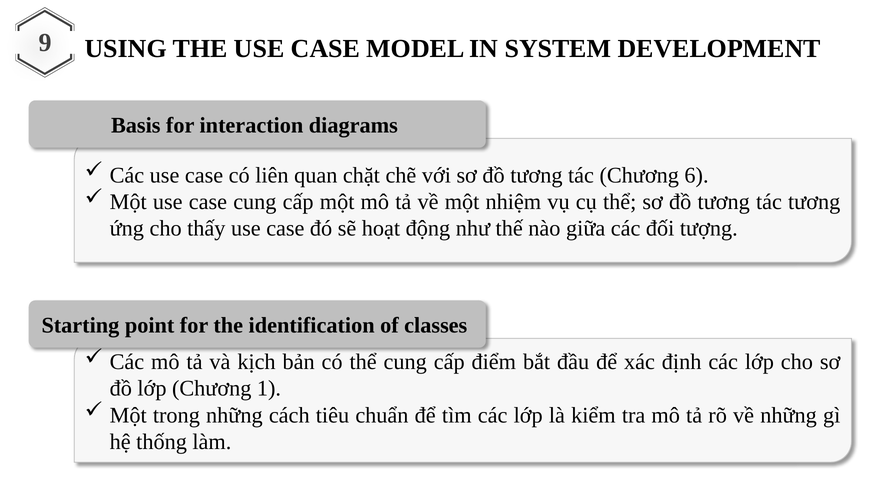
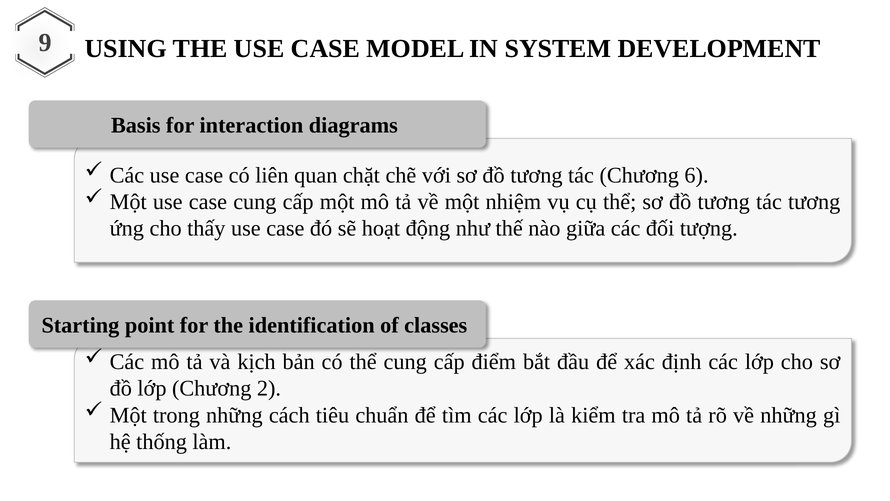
1: 1 -> 2
